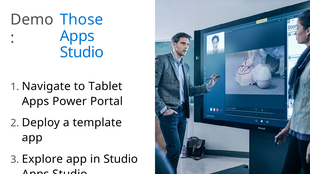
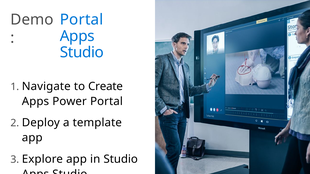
Those at (82, 20): Those -> Portal
Tablet: Tablet -> Create
